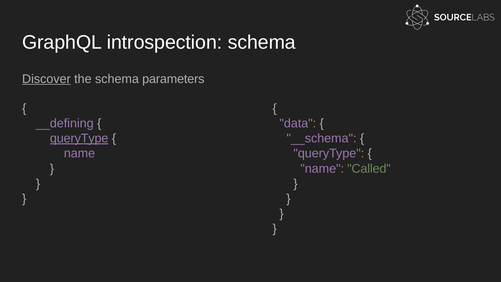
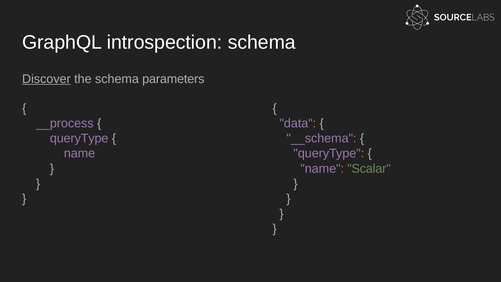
__defining: __defining -> __process
queryType at (79, 138) underline: present -> none
Called: Called -> Scalar
